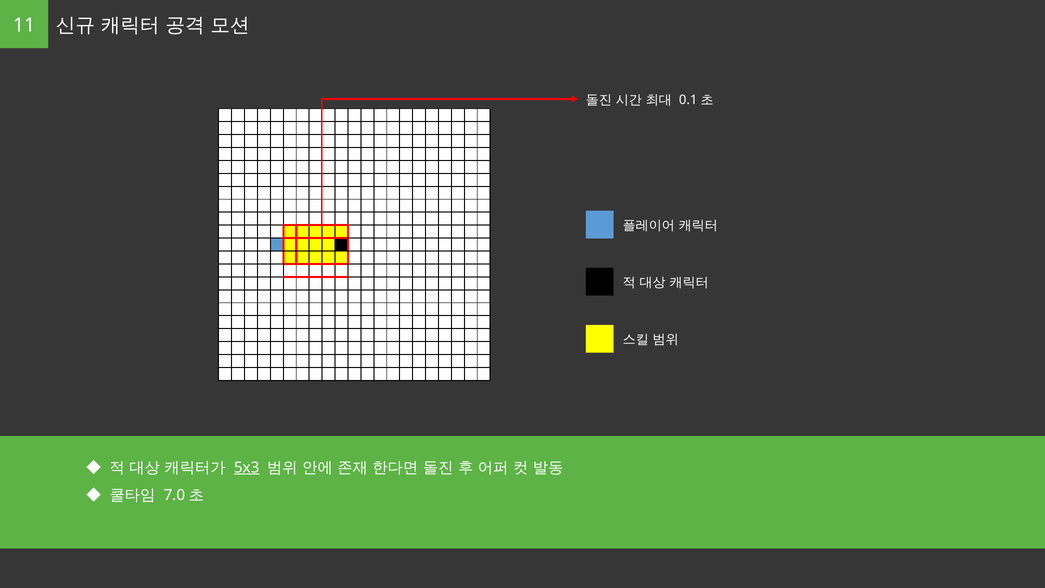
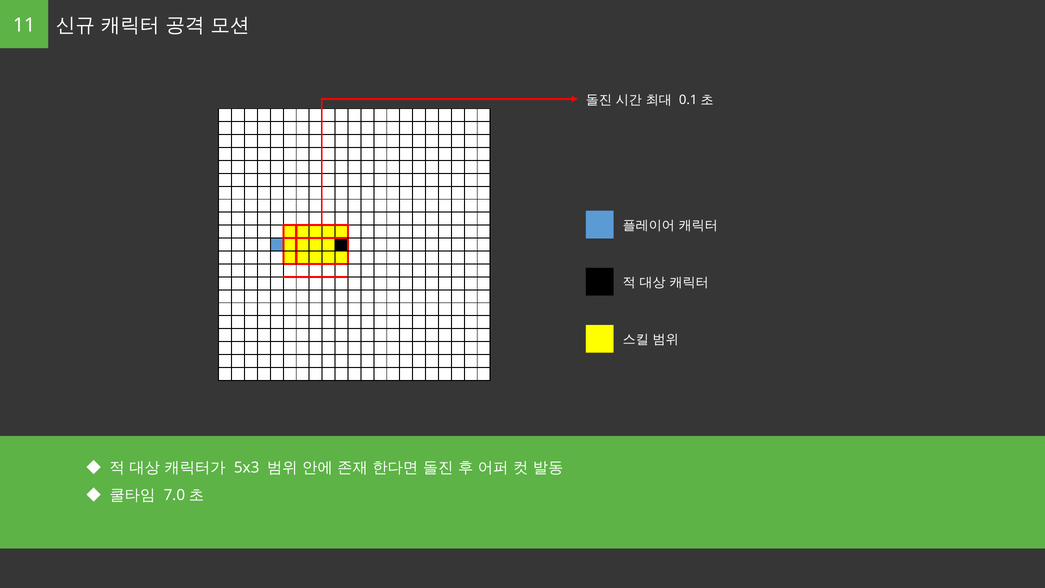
5x3 underline: present -> none
